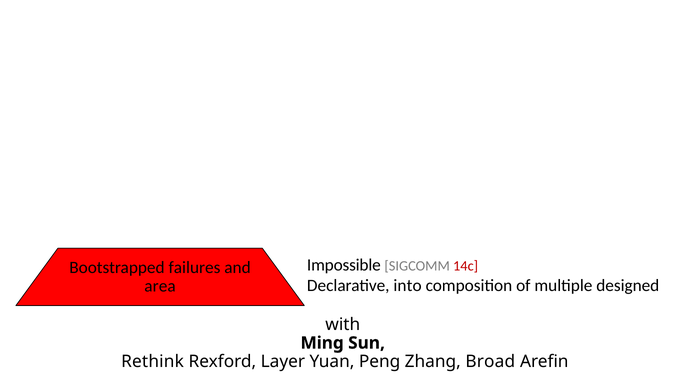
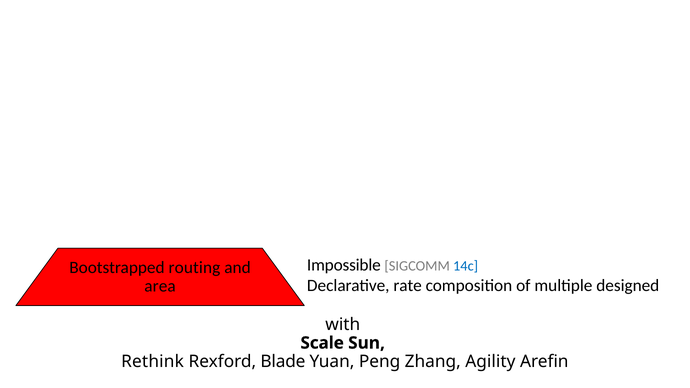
14c colour: red -> blue
failures: failures -> routing
into: into -> rate
Ming: Ming -> Scale
Layer: Layer -> Blade
Broad: Broad -> Agility
